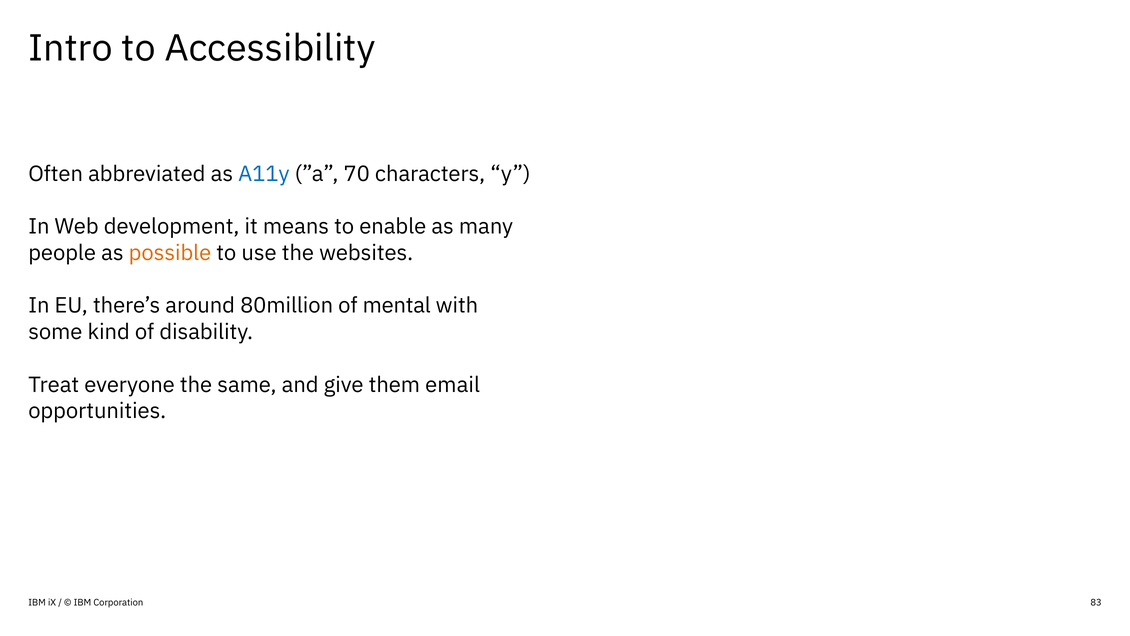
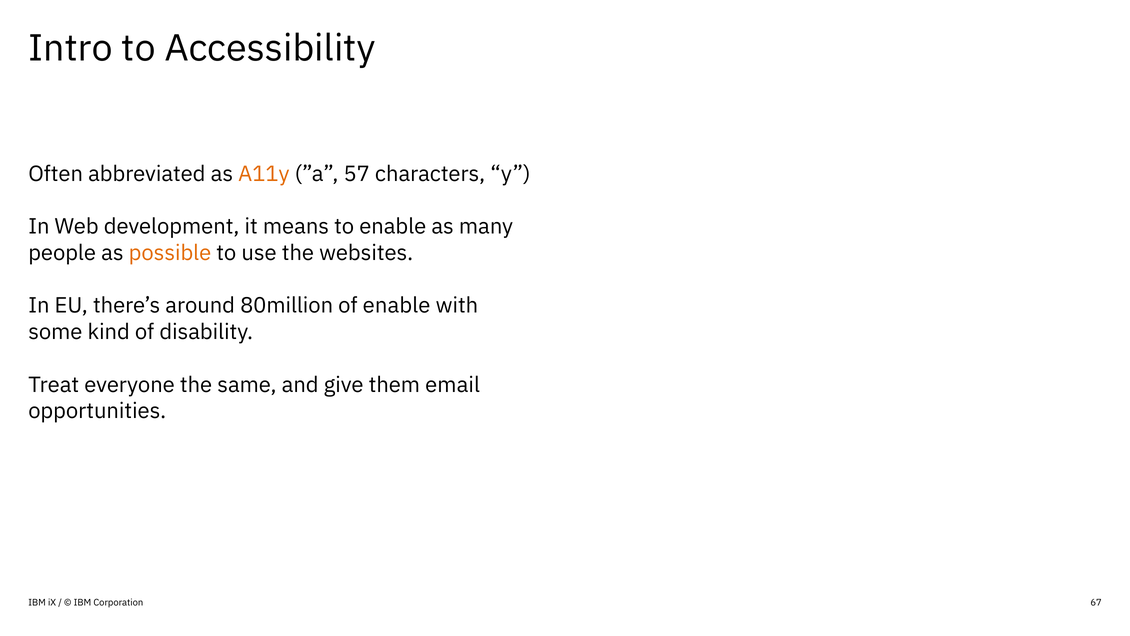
A11y colour: blue -> orange
70: 70 -> 57
of mental: mental -> enable
83: 83 -> 67
